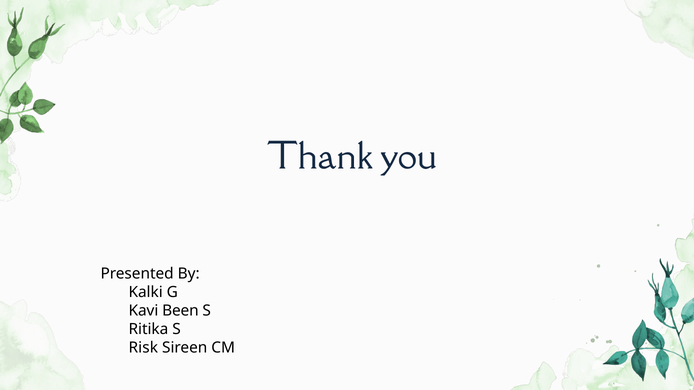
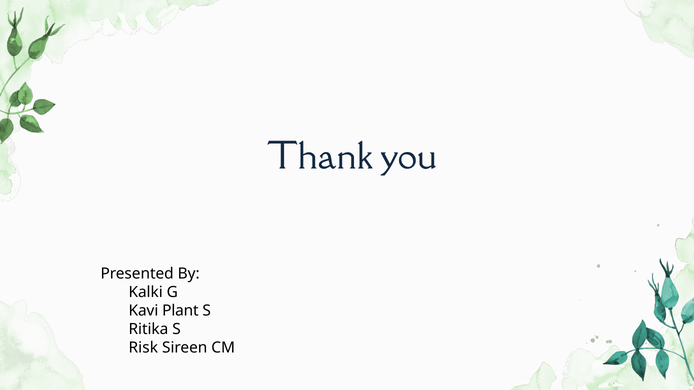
Been: Been -> Plant
